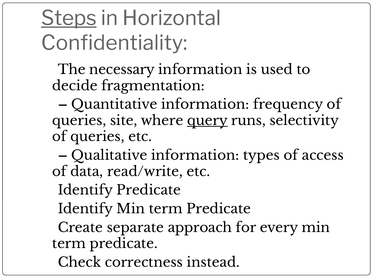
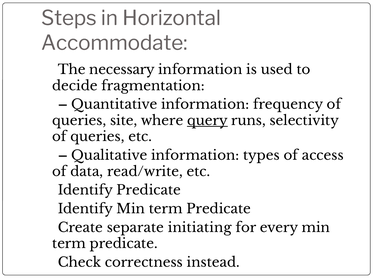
Steps underline: present -> none
Confidentiality: Confidentiality -> Accommodate
approach: approach -> initiating
